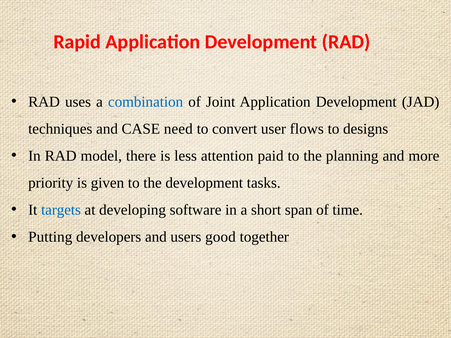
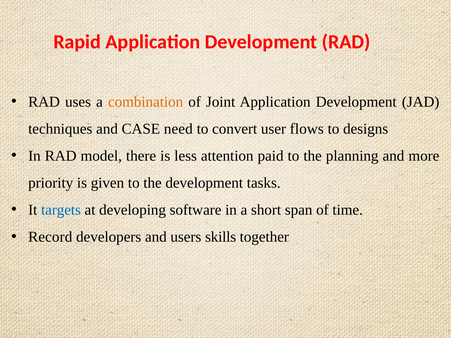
combination colour: blue -> orange
Putting: Putting -> Record
good: good -> skills
